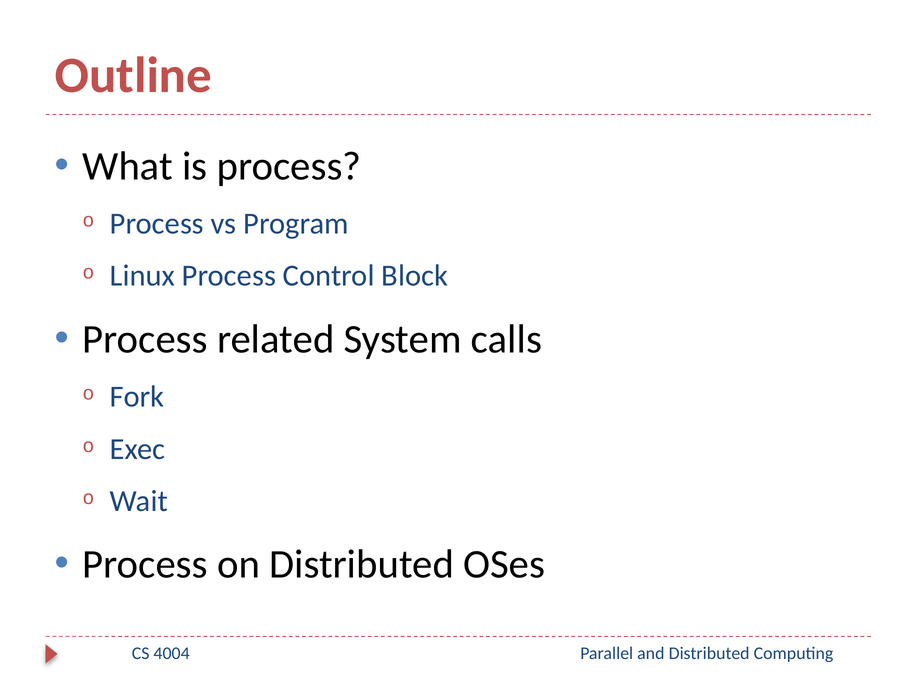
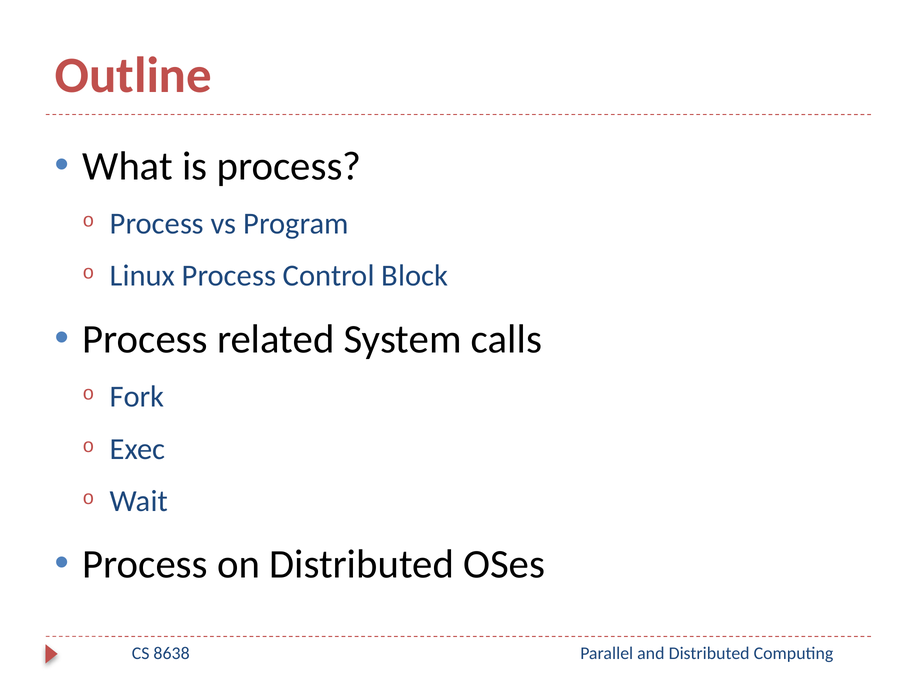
4004: 4004 -> 8638
